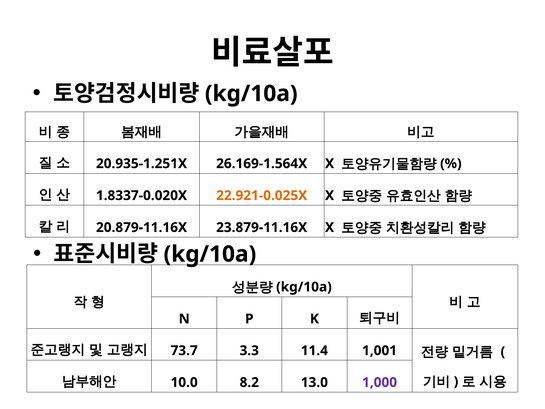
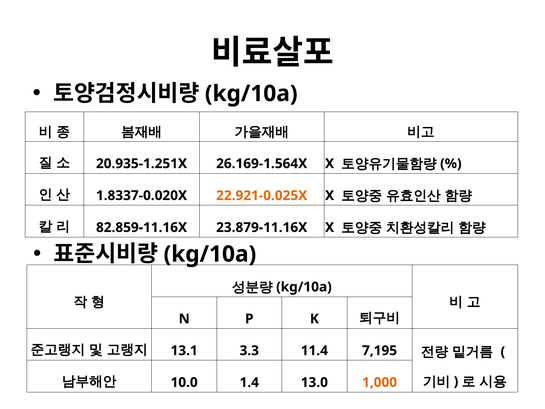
20.879-11.16X: 20.879-11.16X -> 82.859-11.16X
73.7: 73.7 -> 13.1
1,001: 1,001 -> 7,195
8.2: 8.2 -> 1.4
1,000 colour: purple -> orange
